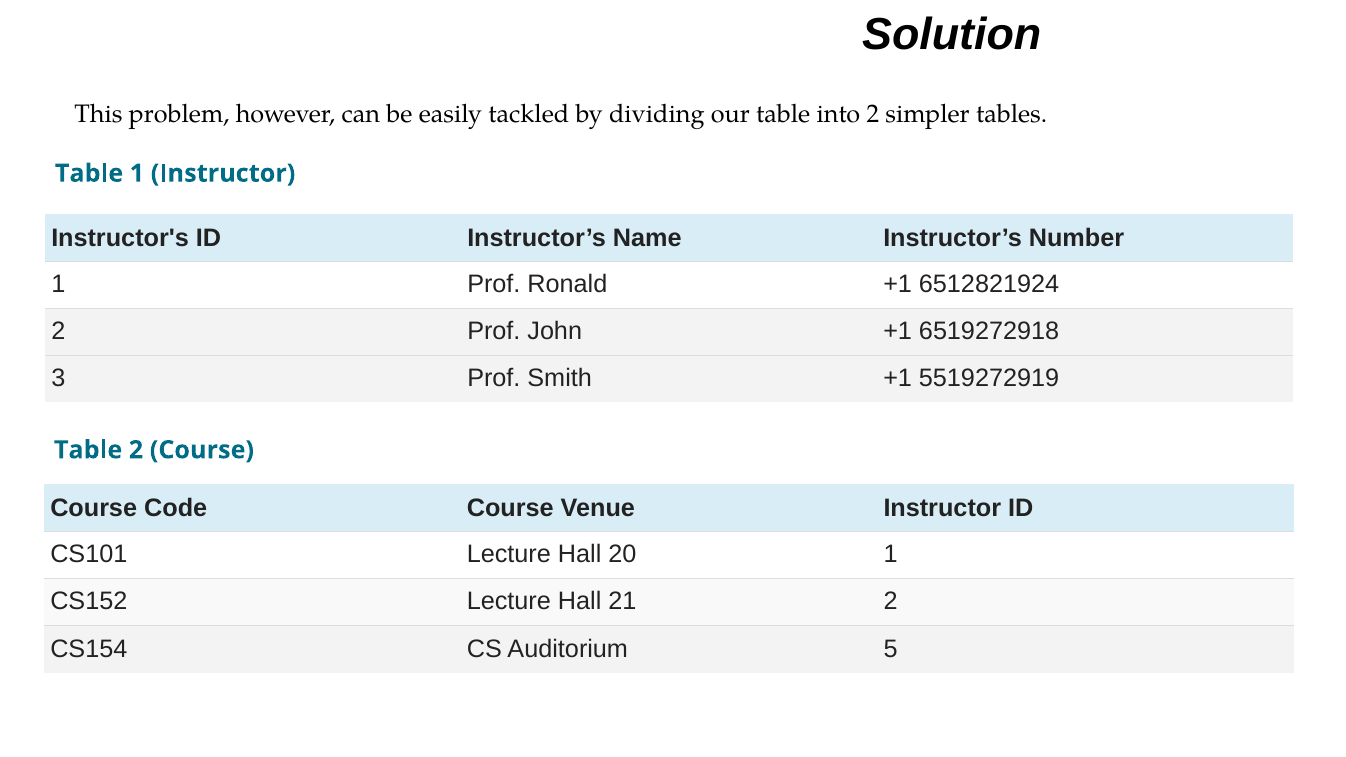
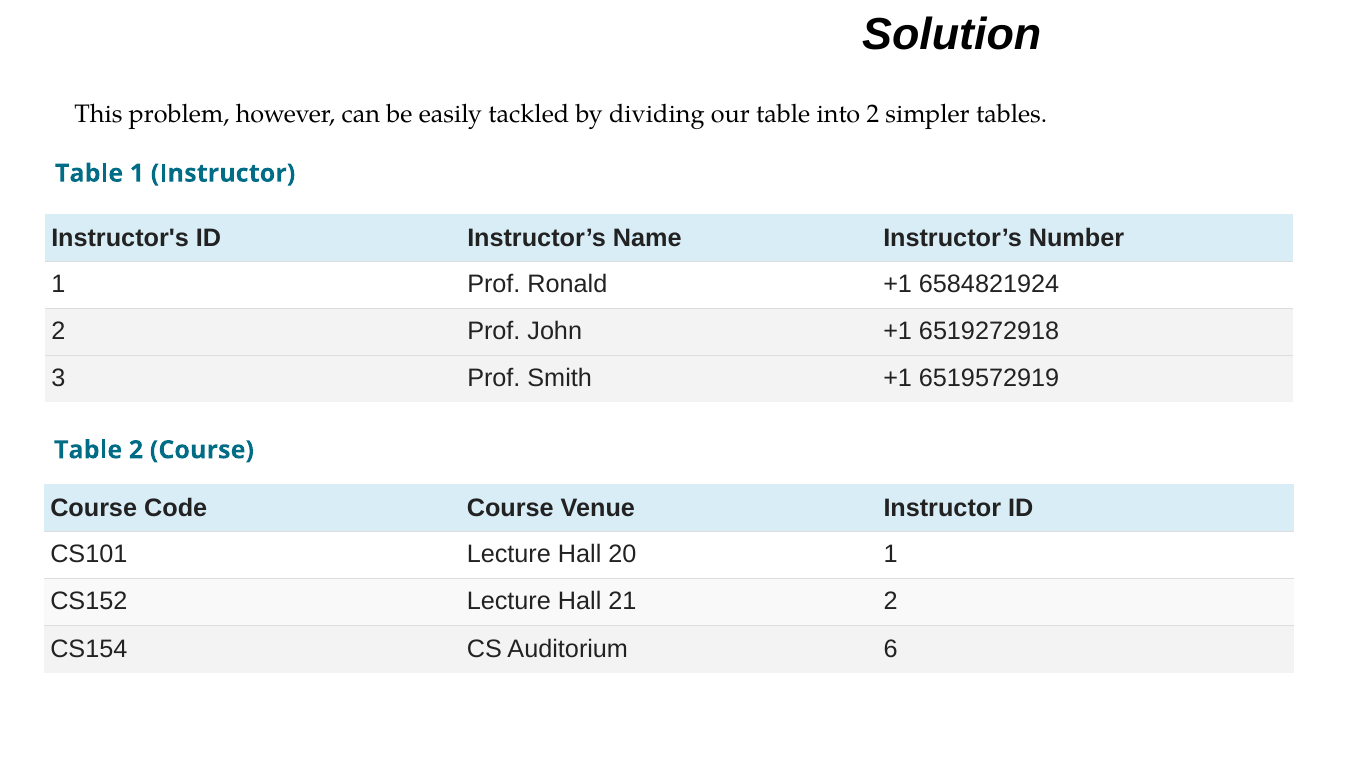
6512821924: 6512821924 -> 6584821924
5519272919: 5519272919 -> 6519572919
5: 5 -> 6
